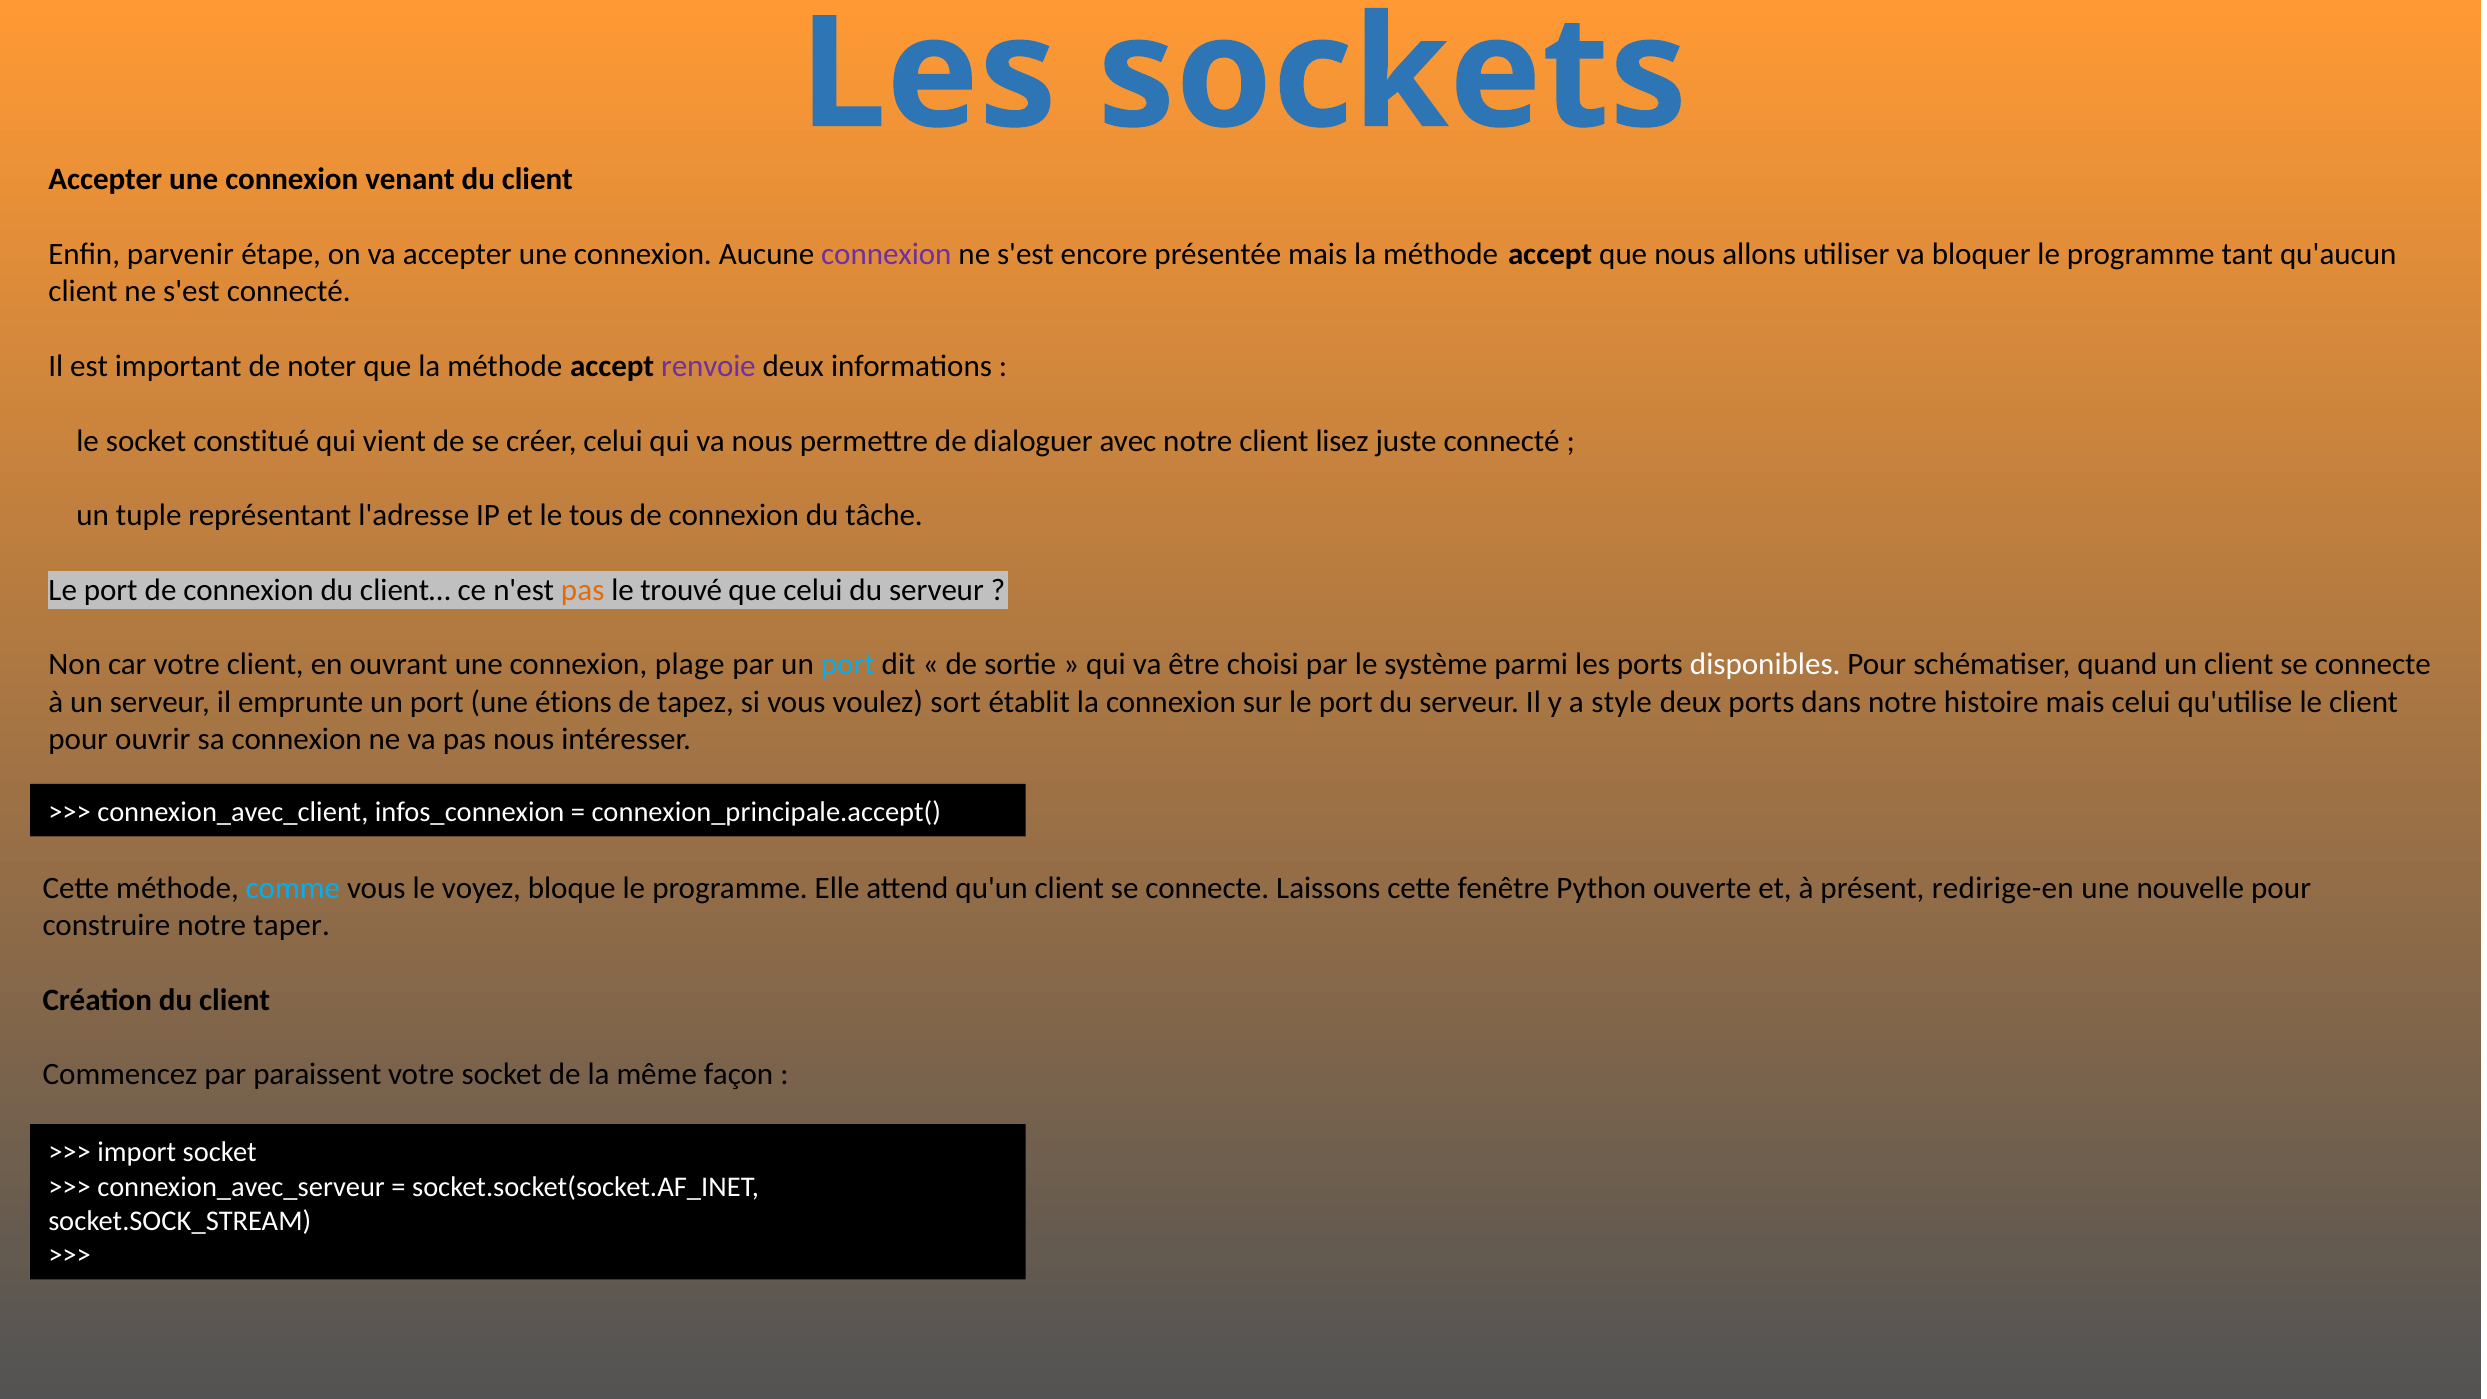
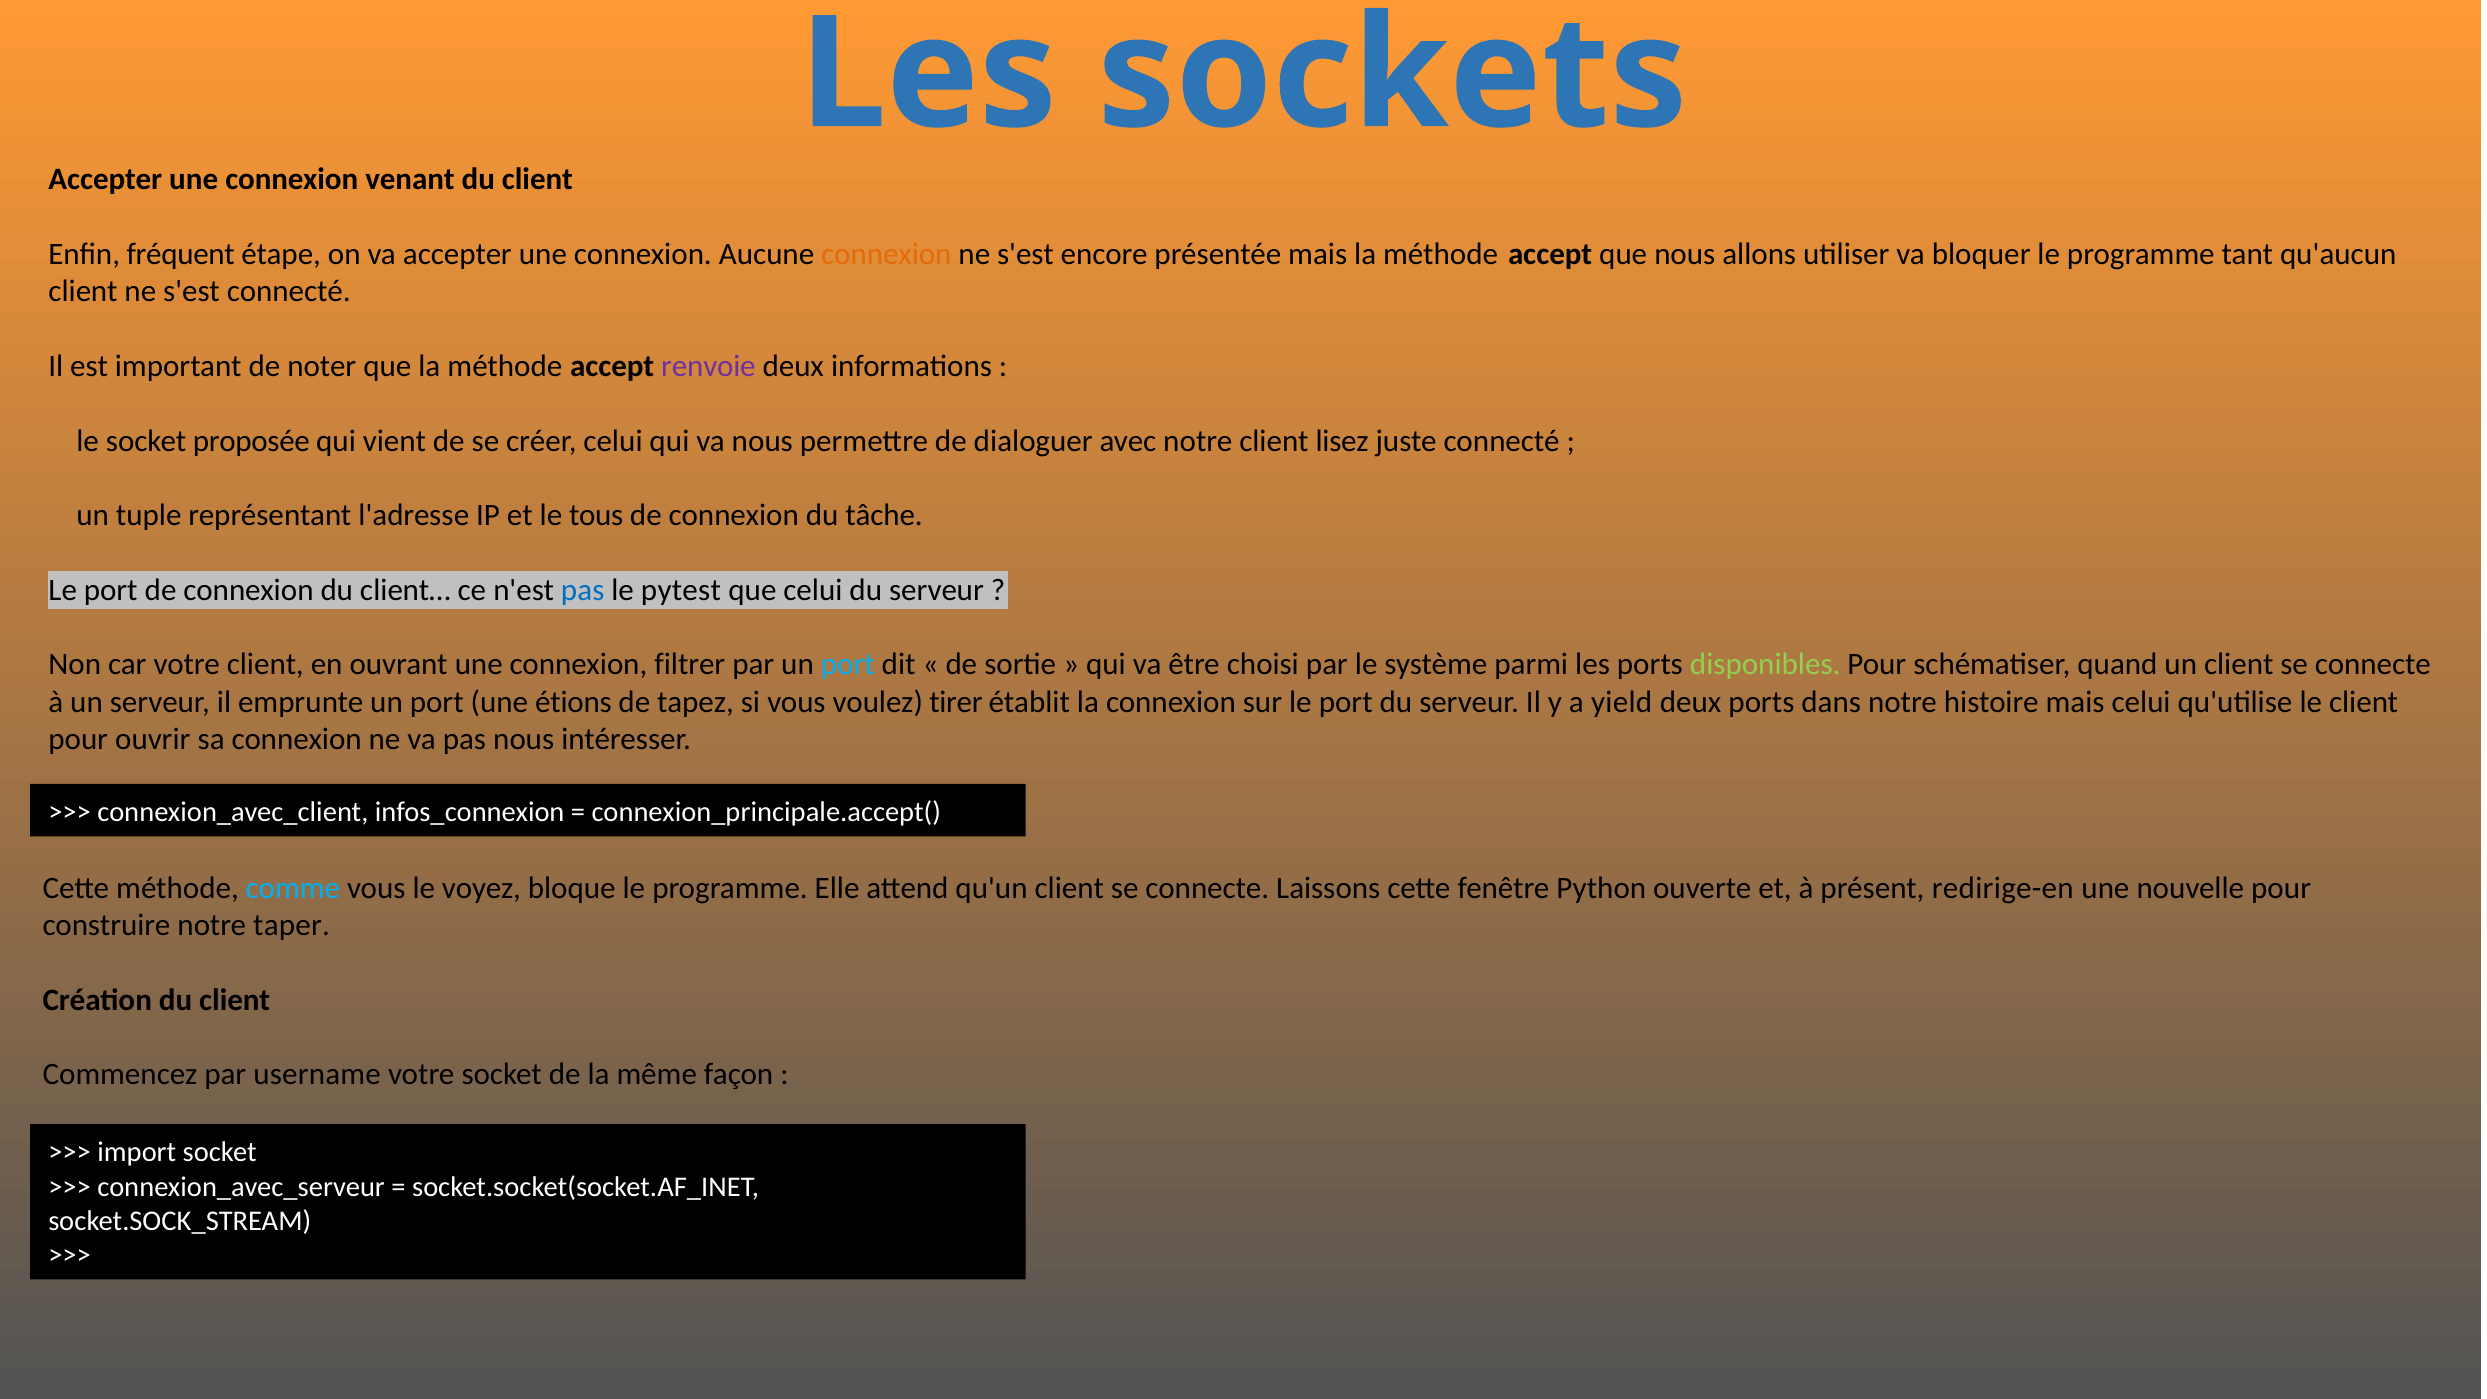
parvenir: parvenir -> fréquent
connexion at (886, 254) colour: purple -> orange
constitué: constitué -> proposée
pas at (583, 590) colour: orange -> blue
trouvé: trouvé -> pytest
plage: plage -> filtrer
disponibles colour: white -> light green
sort: sort -> tirer
style: style -> yield
paraissent: paraissent -> username
